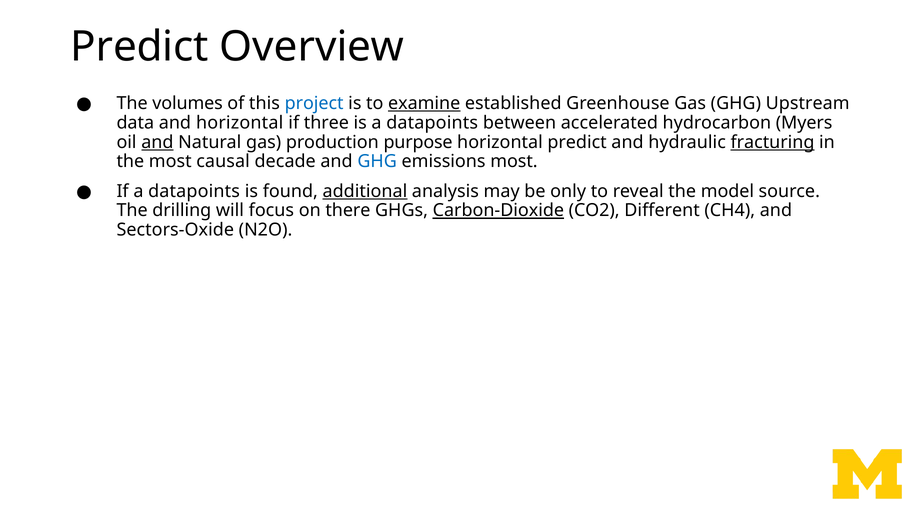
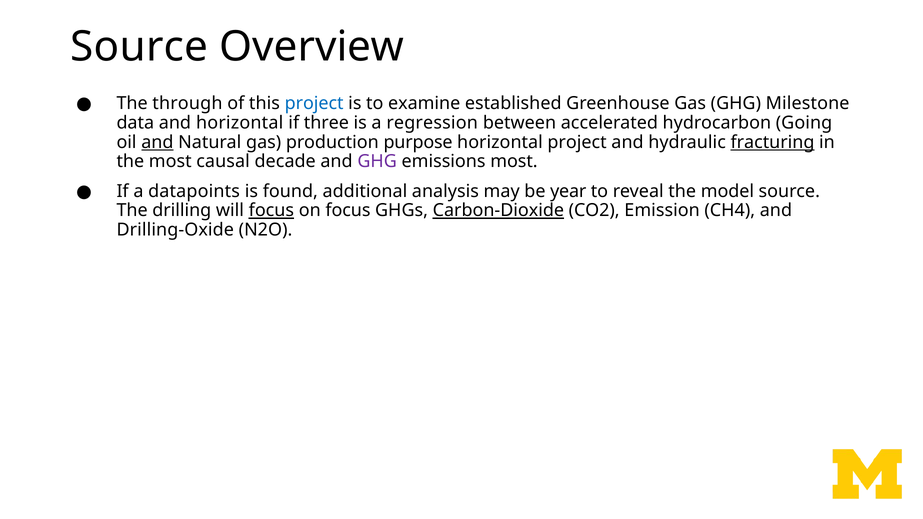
Predict at (139, 47): Predict -> Source
volumes: volumes -> through
examine underline: present -> none
Upstream: Upstream -> Milestone
is a datapoints: datapoints -> regression
Myers: Myers -> Going
horizontal predict: predict -> project
GHG at (377, 162) colour: blue -> purple
additional underline: present -> none
only: only -> year
focus at (271, 211) underline: none -> present
on there: there -> focus
Different: Different -> Emission
Sectors-Oxide: Sectors-Oxide -> Drilling-Oxide
